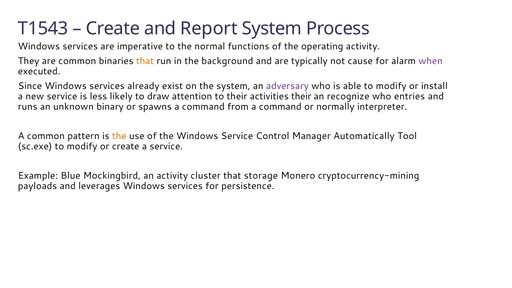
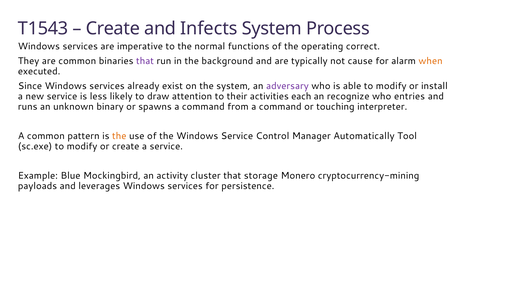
Report: Report -> Infects
operating activity: activity -> correct
that at (145, 61) colour: orange -> purple
when colour: purple -> orange
activities their: their -> each
normally: normally -> touching
